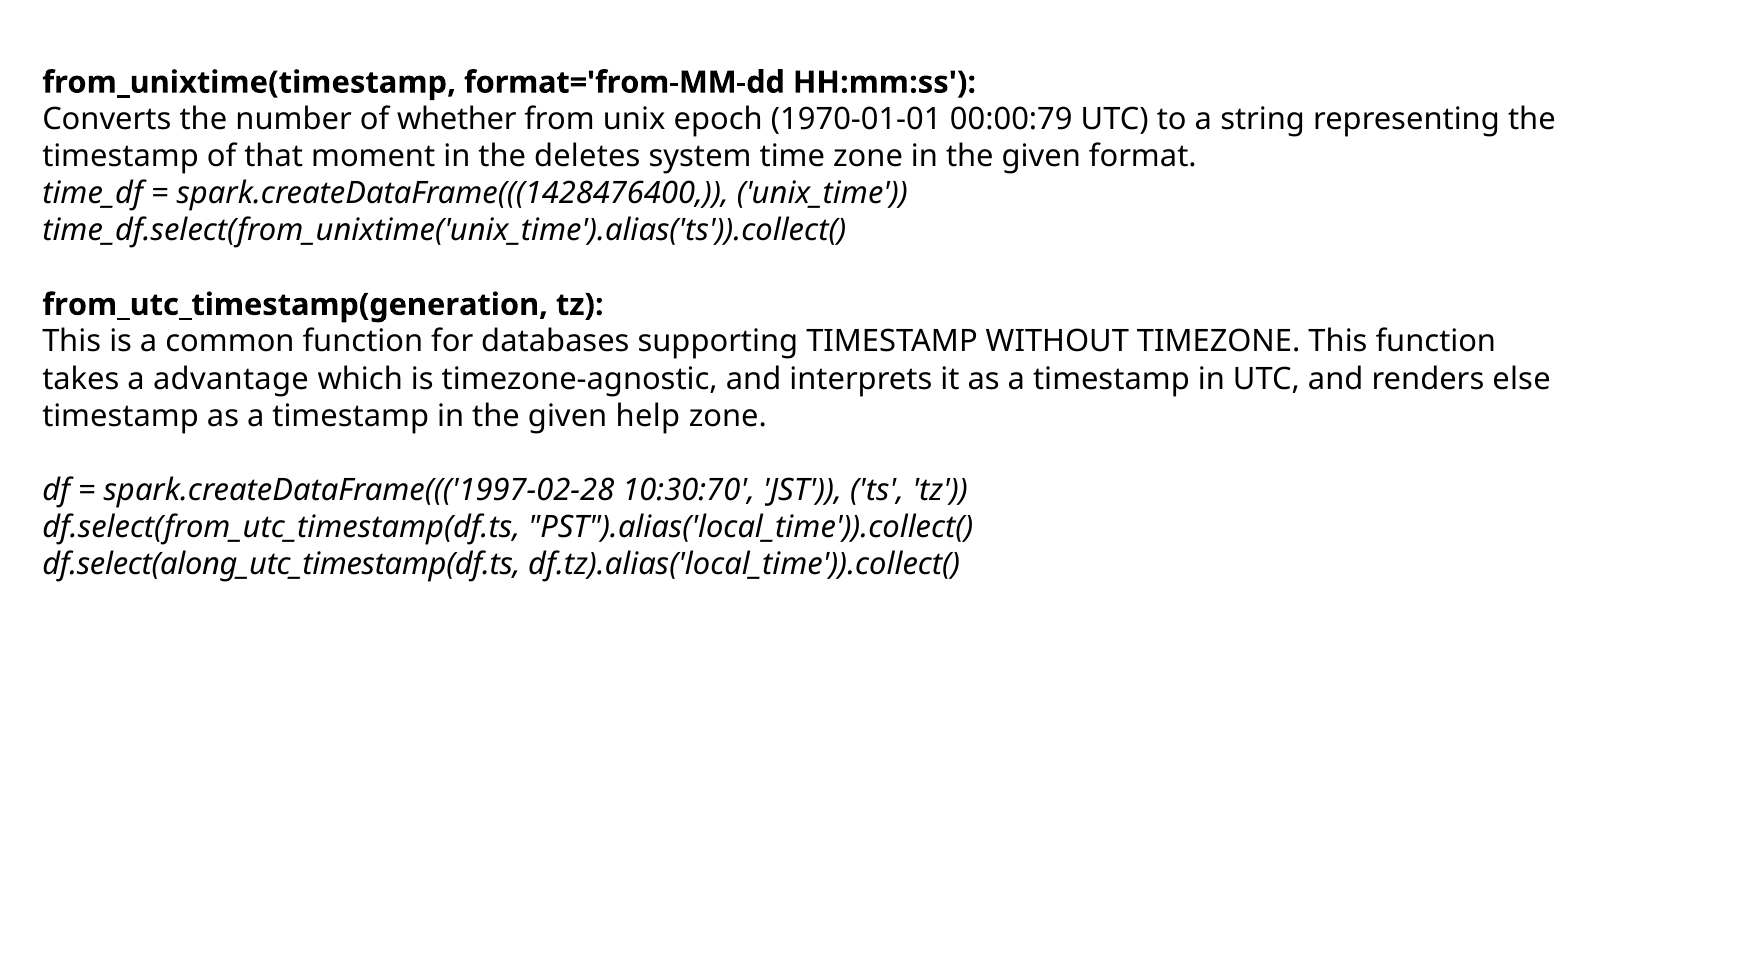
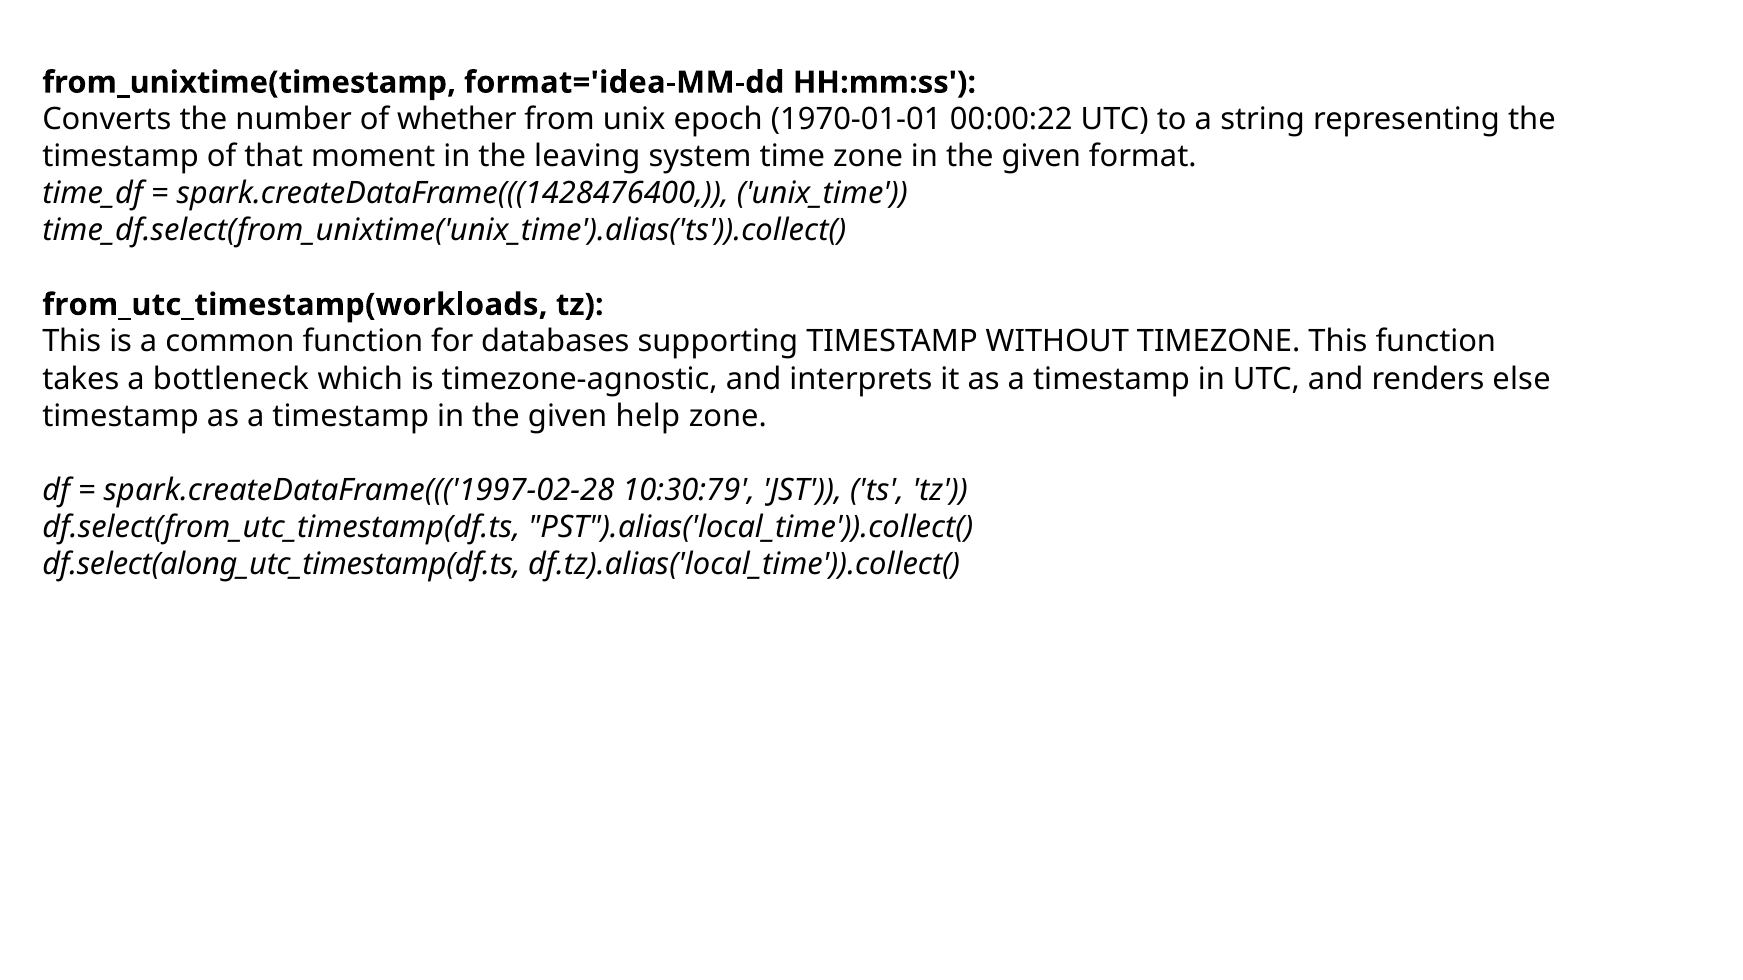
format='from-MM-dd: format='from-MM-dd -> format='idea-MM-dd
00:00:79: 00:00:79 -> 00:00:22
deletes: deletes -> leaving
from_utc_timestamp(generation: from_utc_timestamp(generation -> from_utc_timestamp(workloads
advantage: advantage -> bottleneck
10:30:70: 10:30:70 -> 10:30:79
